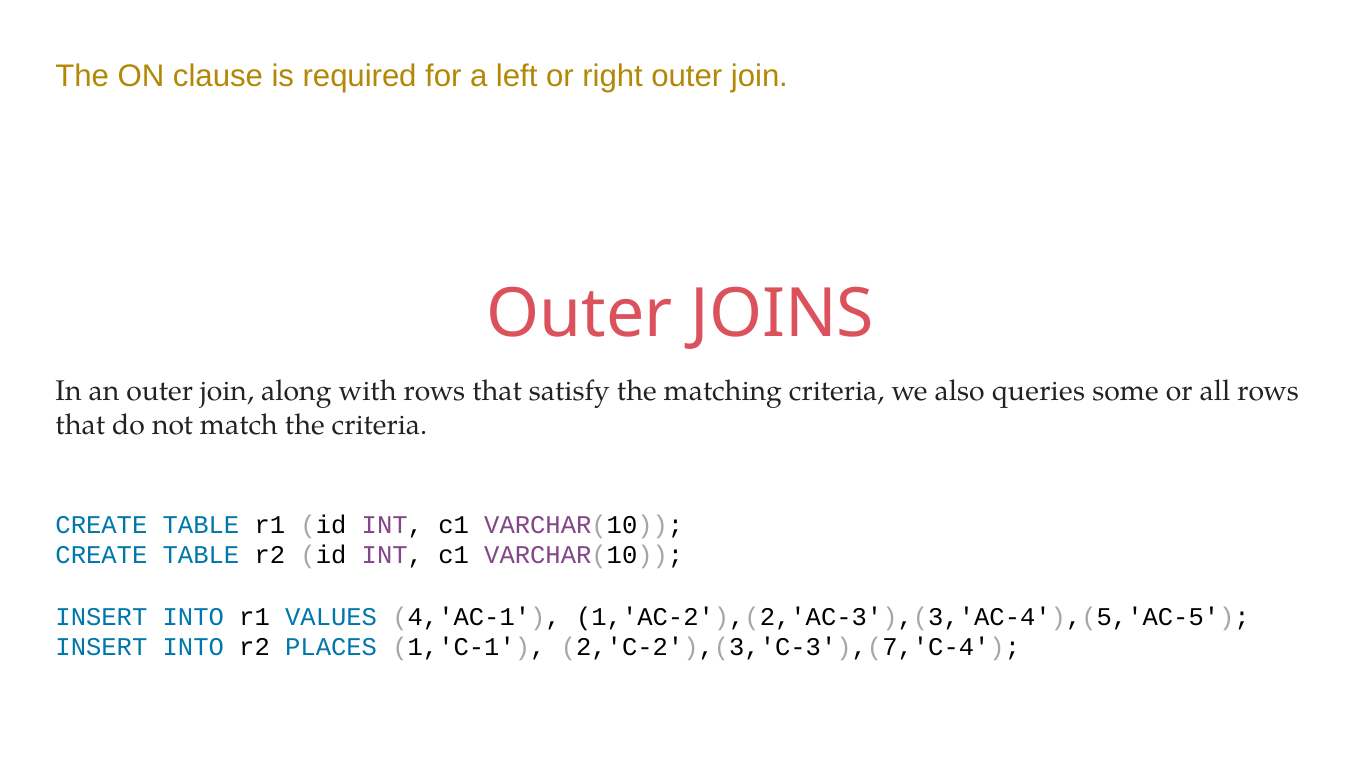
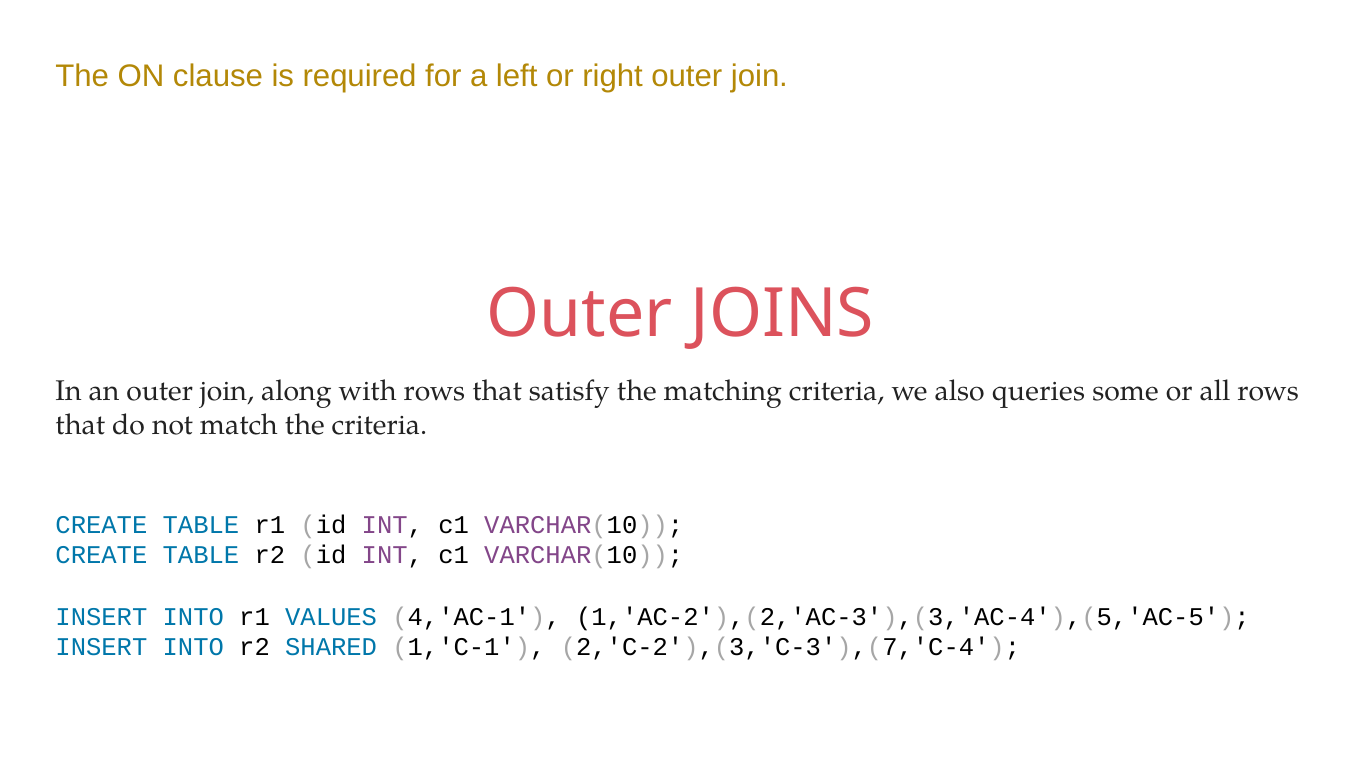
PLACES: PLACES -> SHARED
